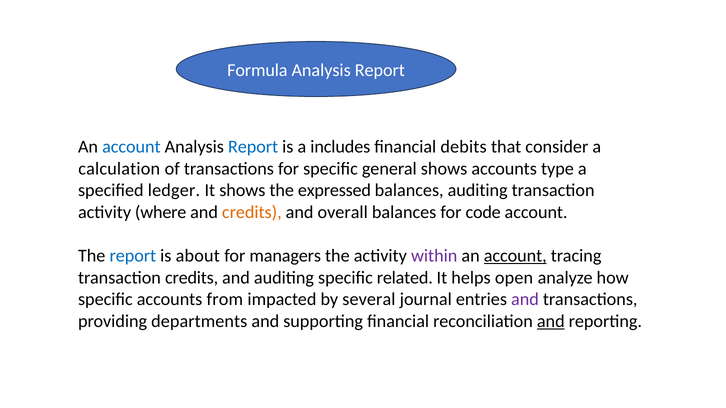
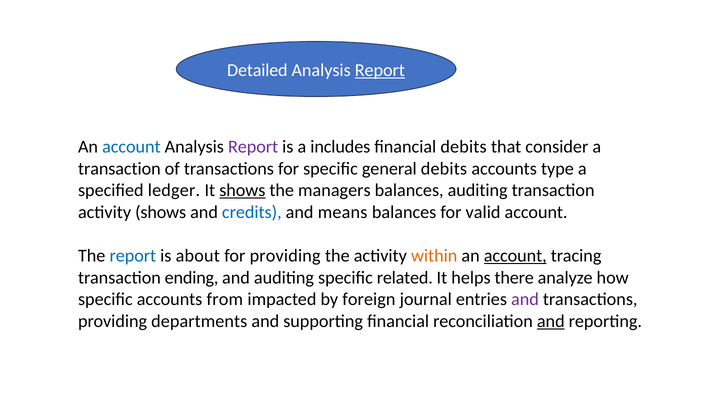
Formula: Formula -> Detailed
Report at (380, 70) underline: none -> present
Report at (253, 147) colour: blue -> purple
calculation at (119, 169): calculation -> transaction
general shows: shows -> debits
shows at (242, 191) underline: none -> present
expressed: expressed -> managers
activity where: where -> shows
credits at (252, 212) colour: orange -> blue
overall: overall -> means
code: code -> valid
for managers: managers -> providing
within colour: purple -> orange
transaction credits: credits -> ending
open: open -> there
several: several -> foreign
